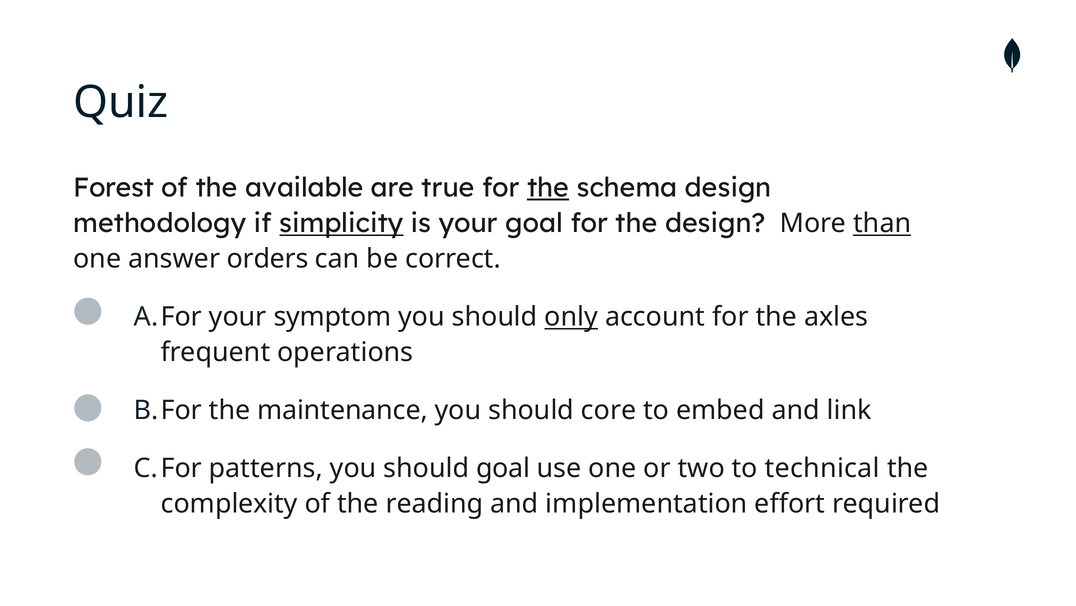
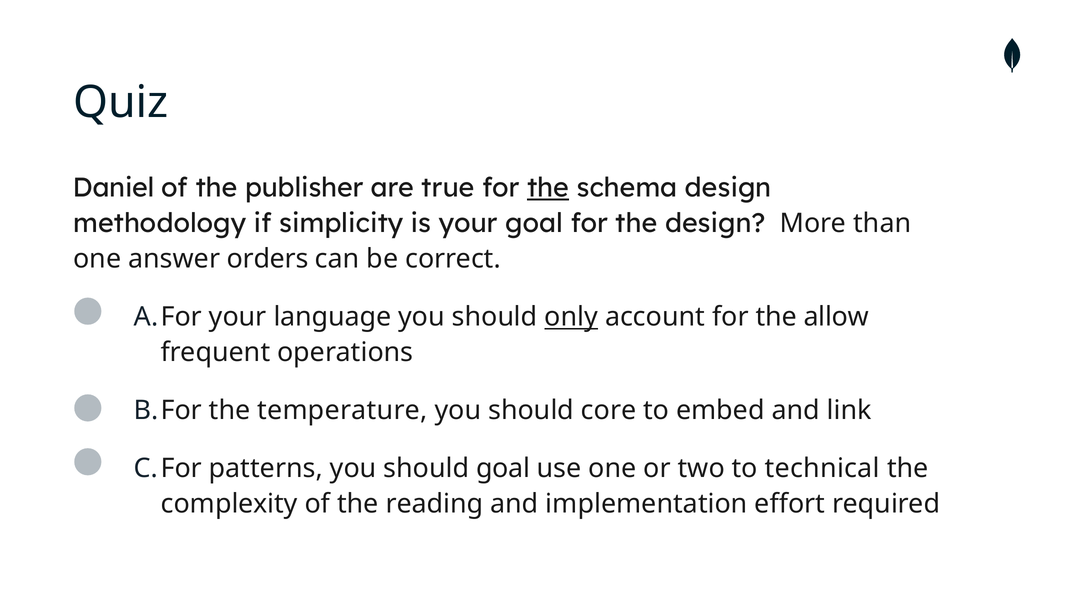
Forest: Forest -> Daniel
available: available -> publisher
simplicity underline: present -> none
than underline: present -> none
symptom: symptom -> language
axles: axles -> allow
maintenance: maintenance -> temperature
